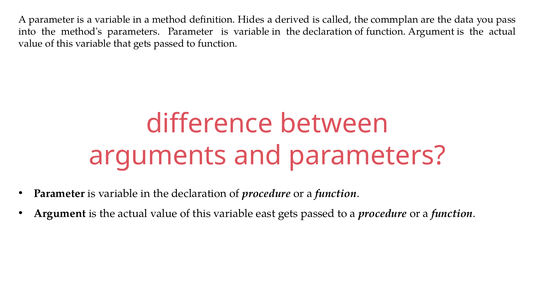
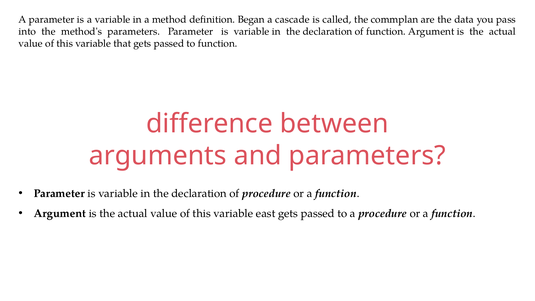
Hides: Hides -> Began
derived: derived -> cascade
